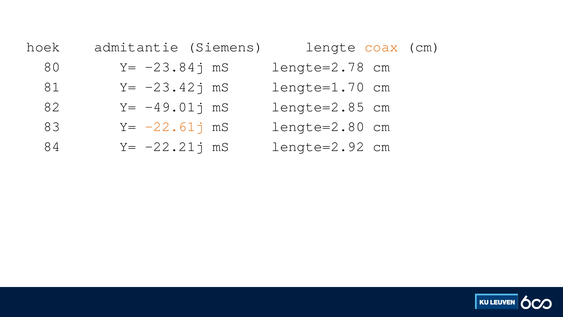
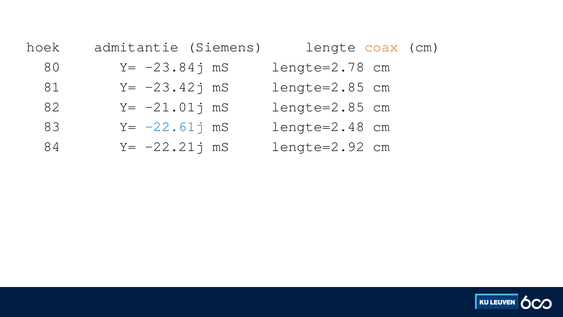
-23.42j mS lengte=1.70: lengte=1.70 -> lengte=2.85
-49.01j: -49.01j -> -21.01j
-22.61j colour: orange -> blue
lengte=2.80: lengte=2.80 -> lengte=2.48
